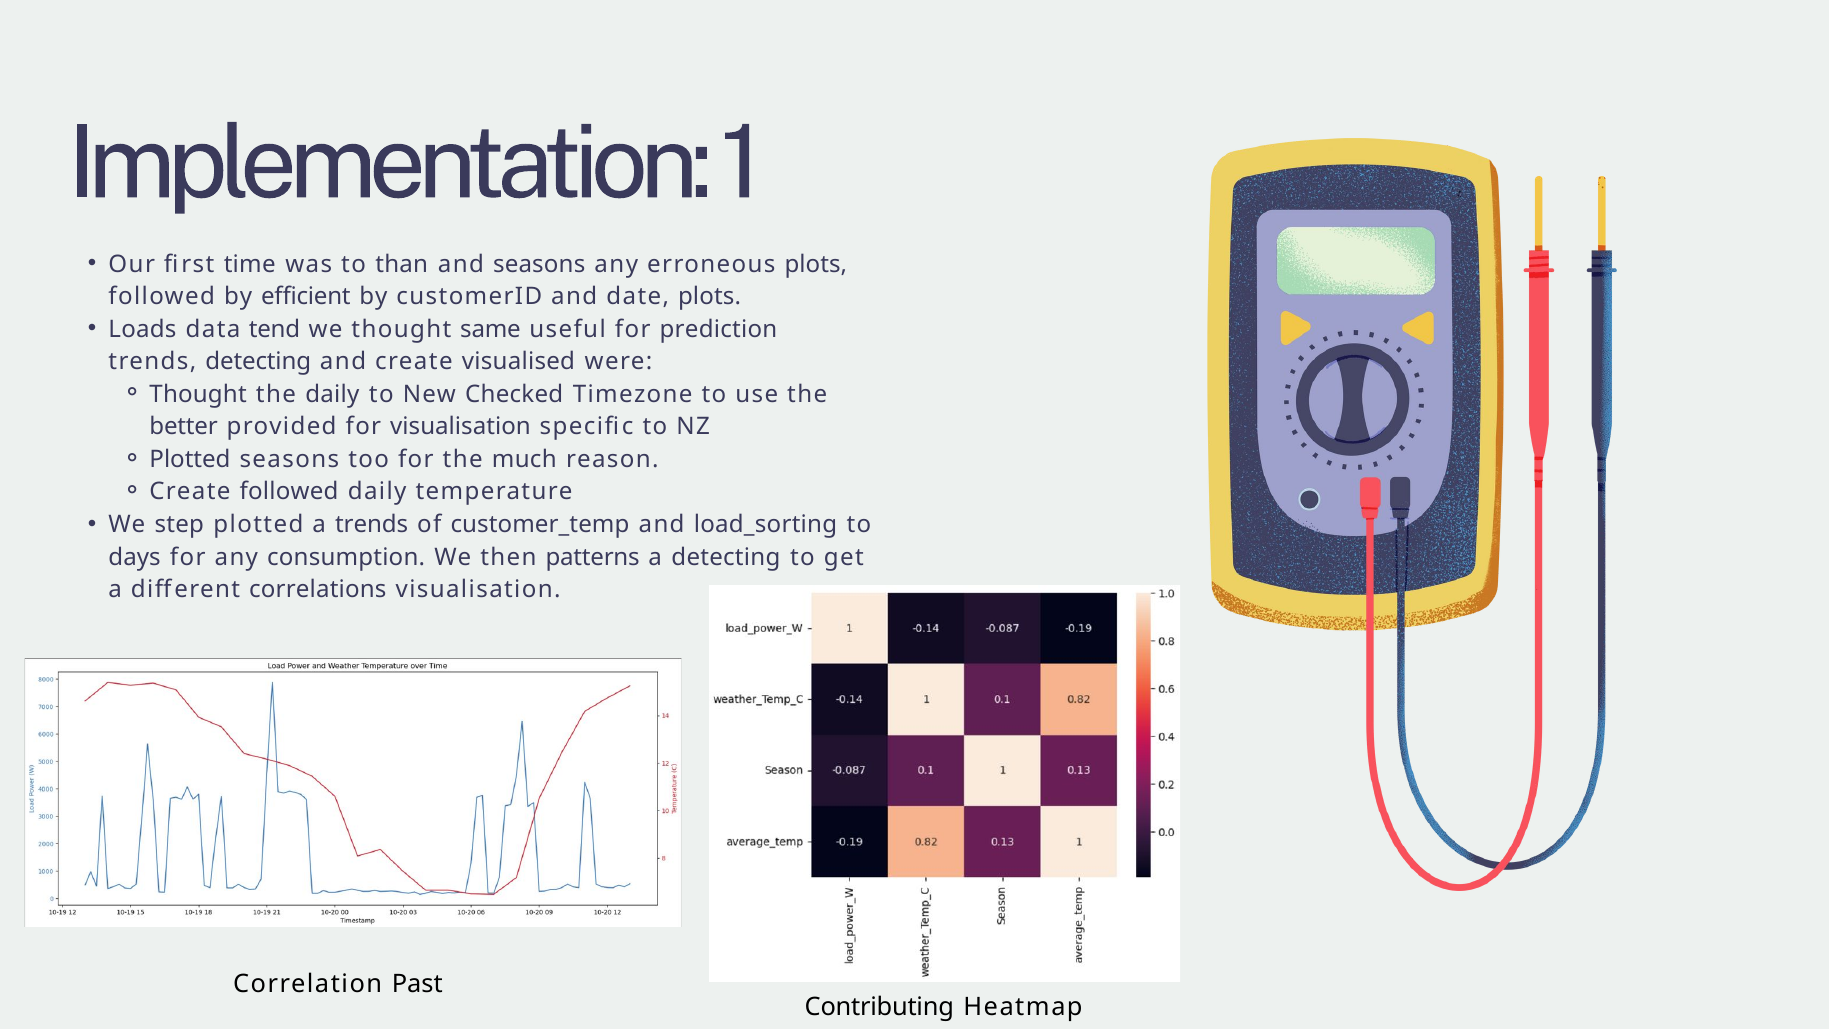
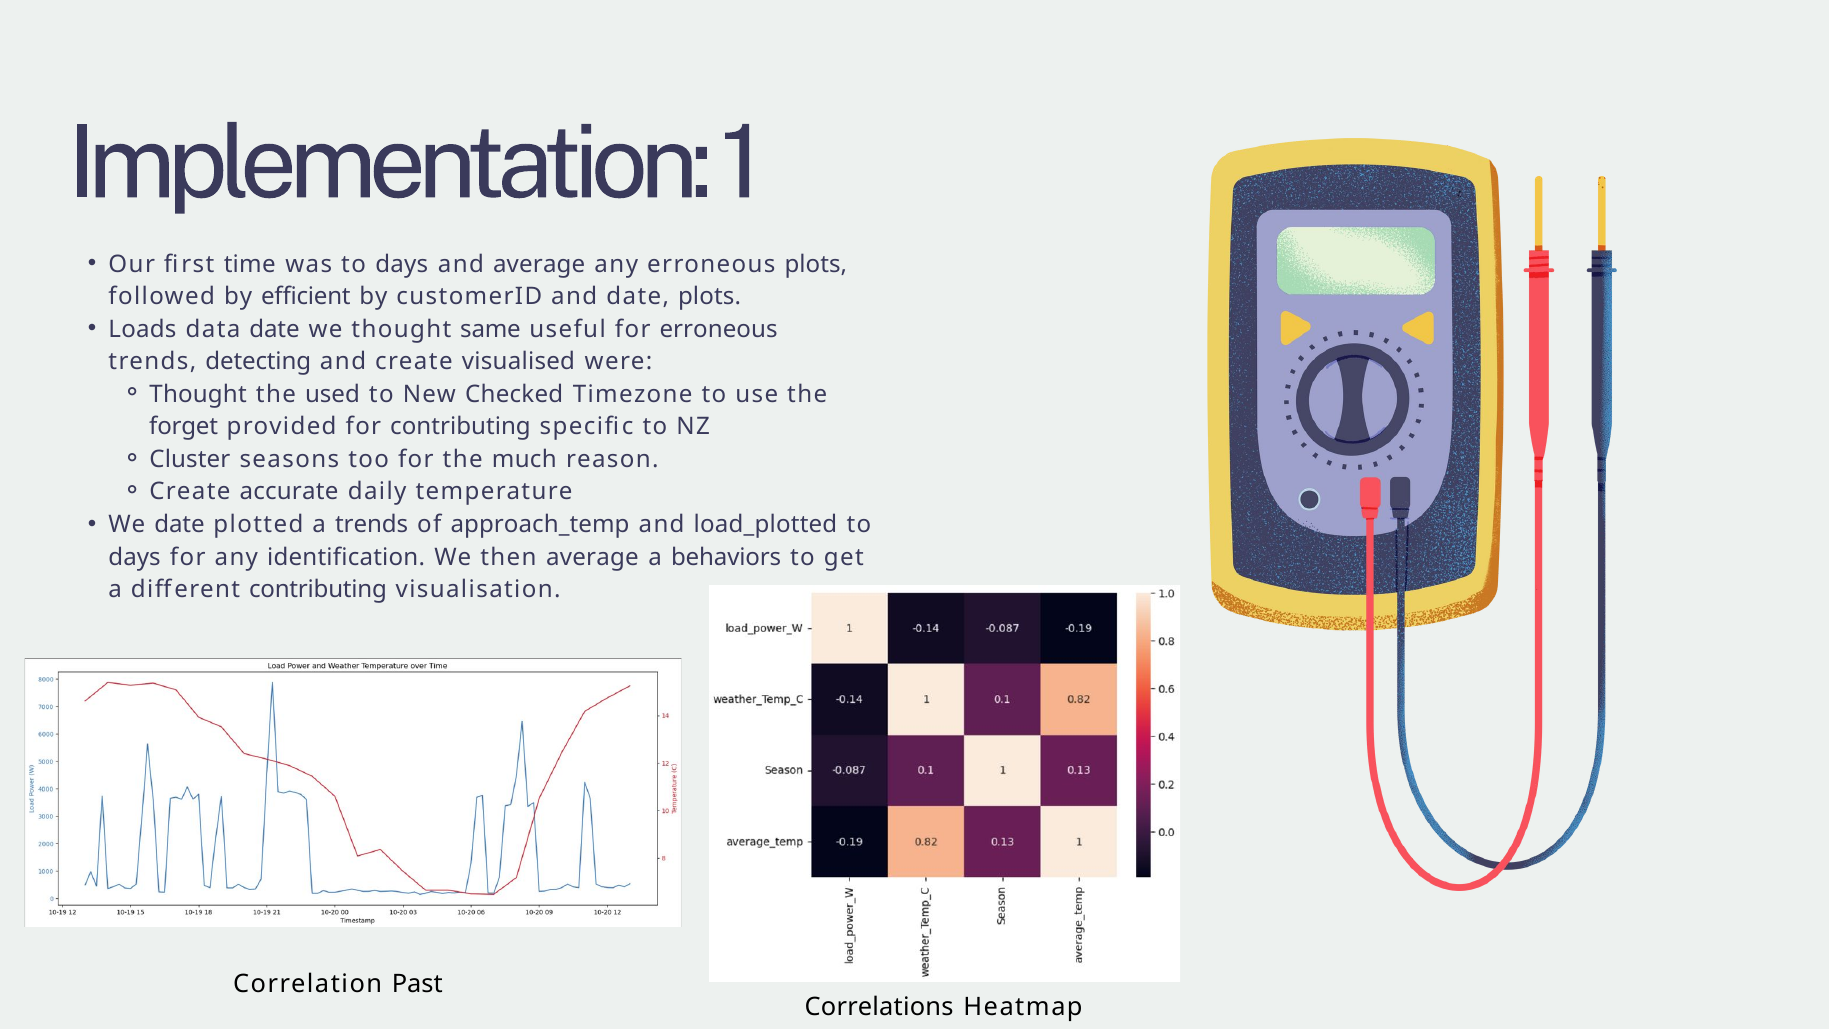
was to than: than -> days
and seasons: seasons -> average
data tend: tend -> date
for prediction: prediction -> erroneous
the daily: daily -> used
better: better -> forget
for visualisation: visualisation -> contributing
Plotted at (190, 459): Plotted -> Cluster
Create followed: followed -> accurate
We step: step -> date
customer_temp: customer_temp -> approach_temp
load_sorting: load_sorting -> load_plotted
consumption: consumption -> identification
then patterns: patterns -> average
a detecting: detecting -> behaviors
different correlations: correlations -> contributing
Contributing: Contributing -> Correlations
